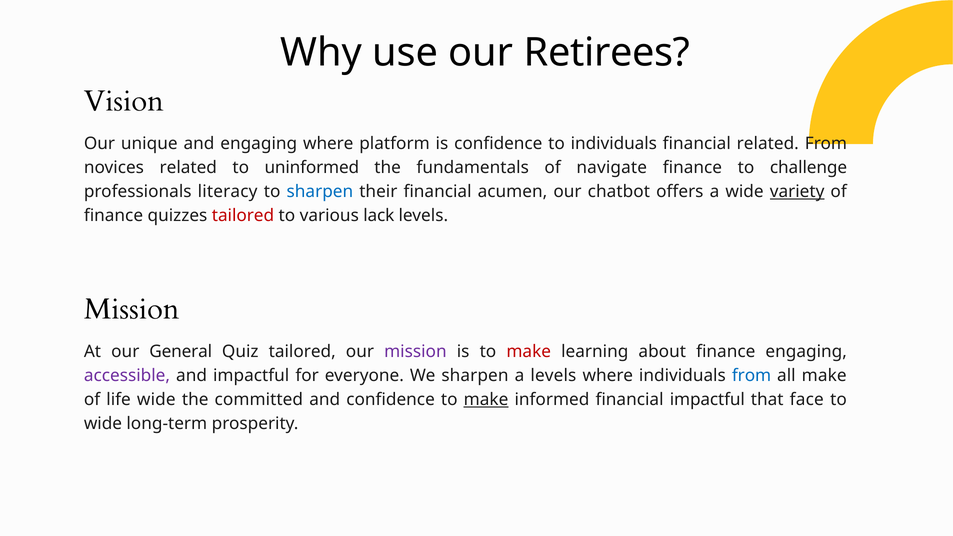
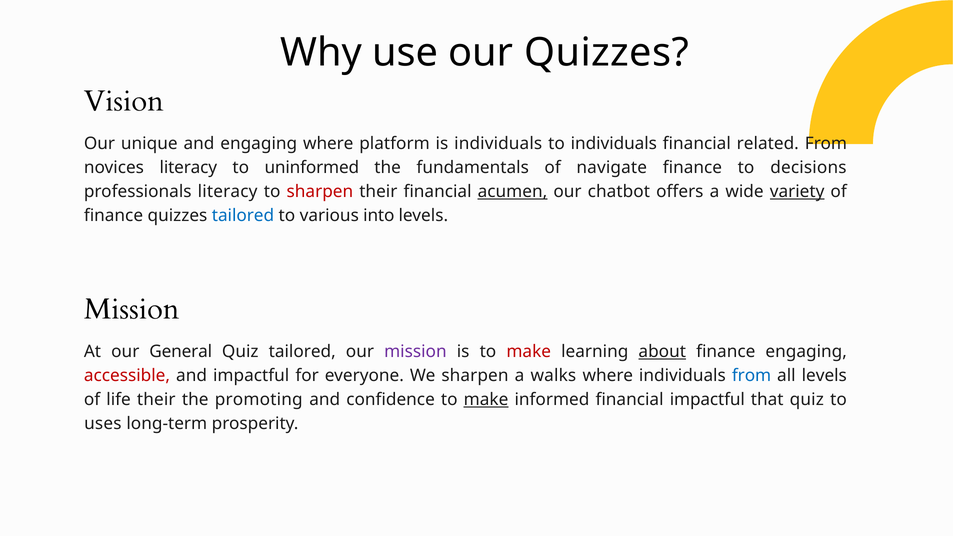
our Retirees: Retirees -> Quizzes
is confidence: confidence -> individuals
novices related: related -> literacy
challenge: challenge -> decisions
sharpen at (320, 192) colour: blue -> red
acumen underline: none -> present
tailored at (243, 216) colour: red -> blue
lack: lack -> into
about underline: none -> present
accessible colour: purple -> red
a levels: levels -> walks
all make: make -> levels
life wide: wide -> their
committed: committed -> promoting
that face: face -> quiz
wide at (103, 424): wide -> uses
